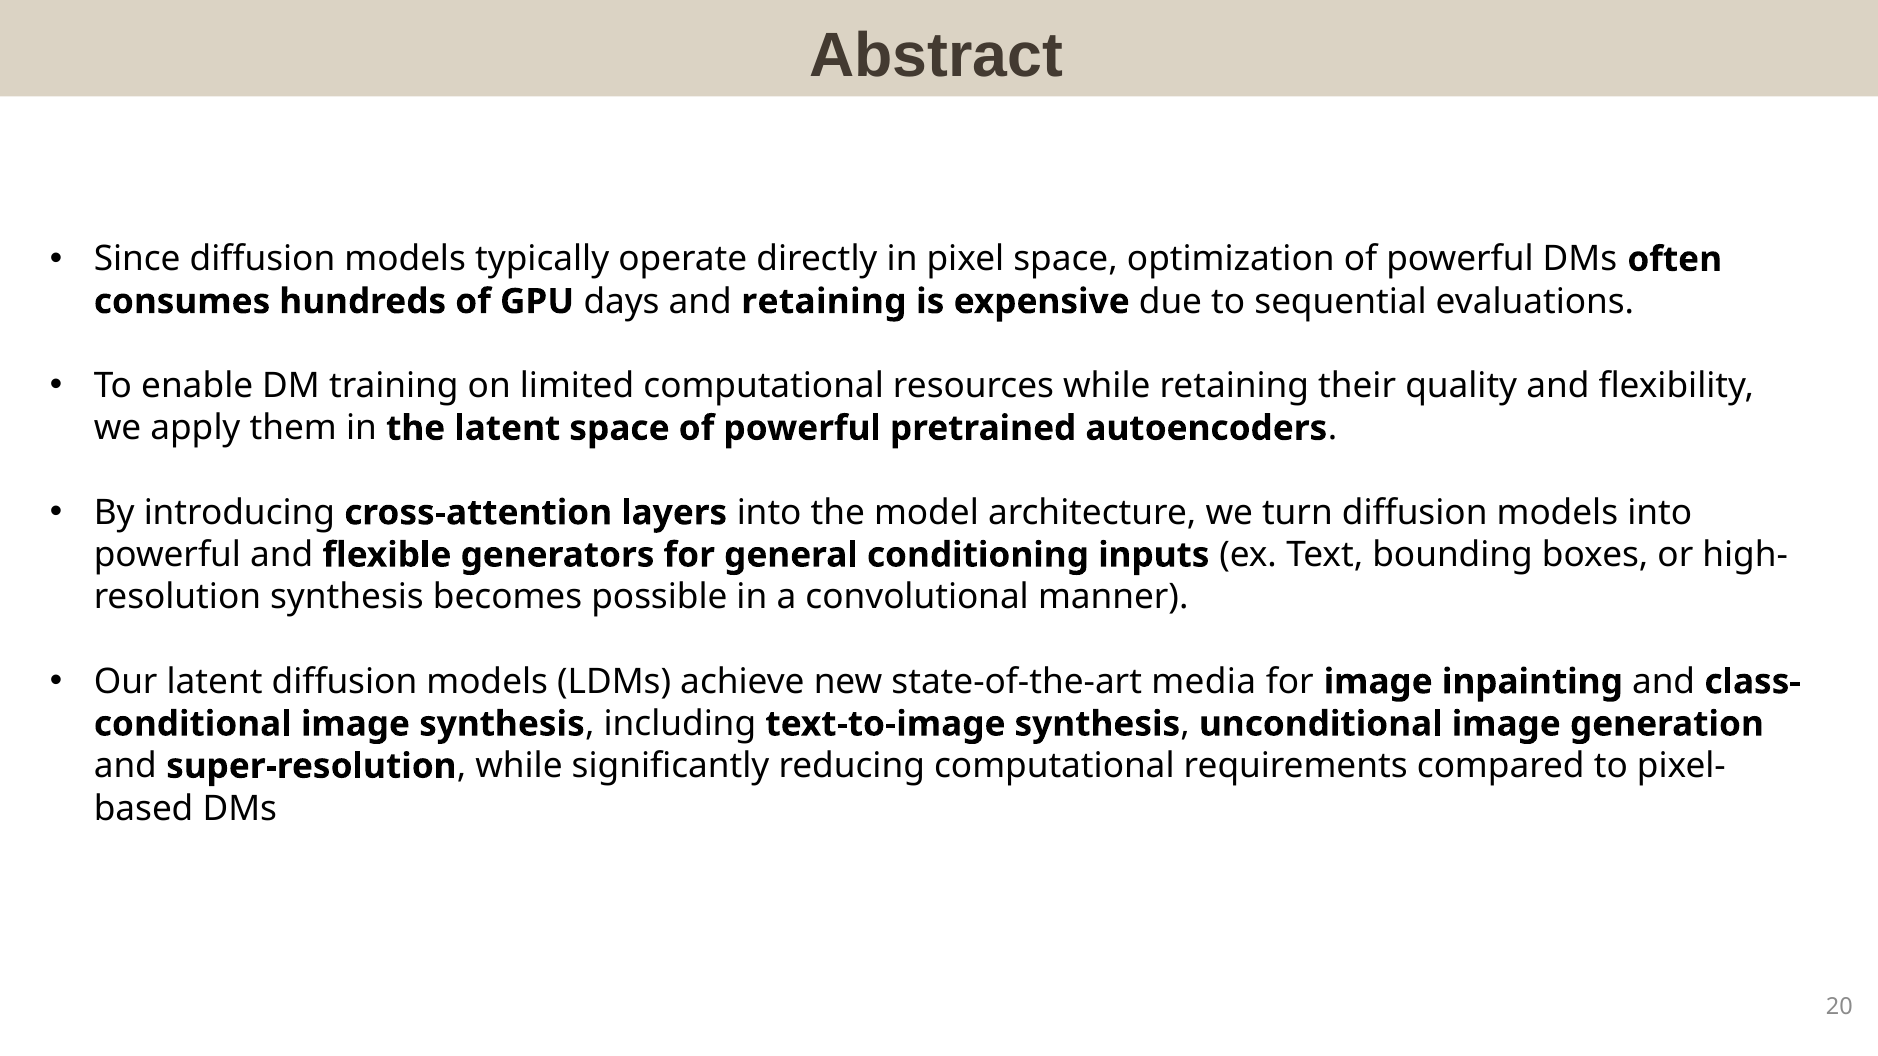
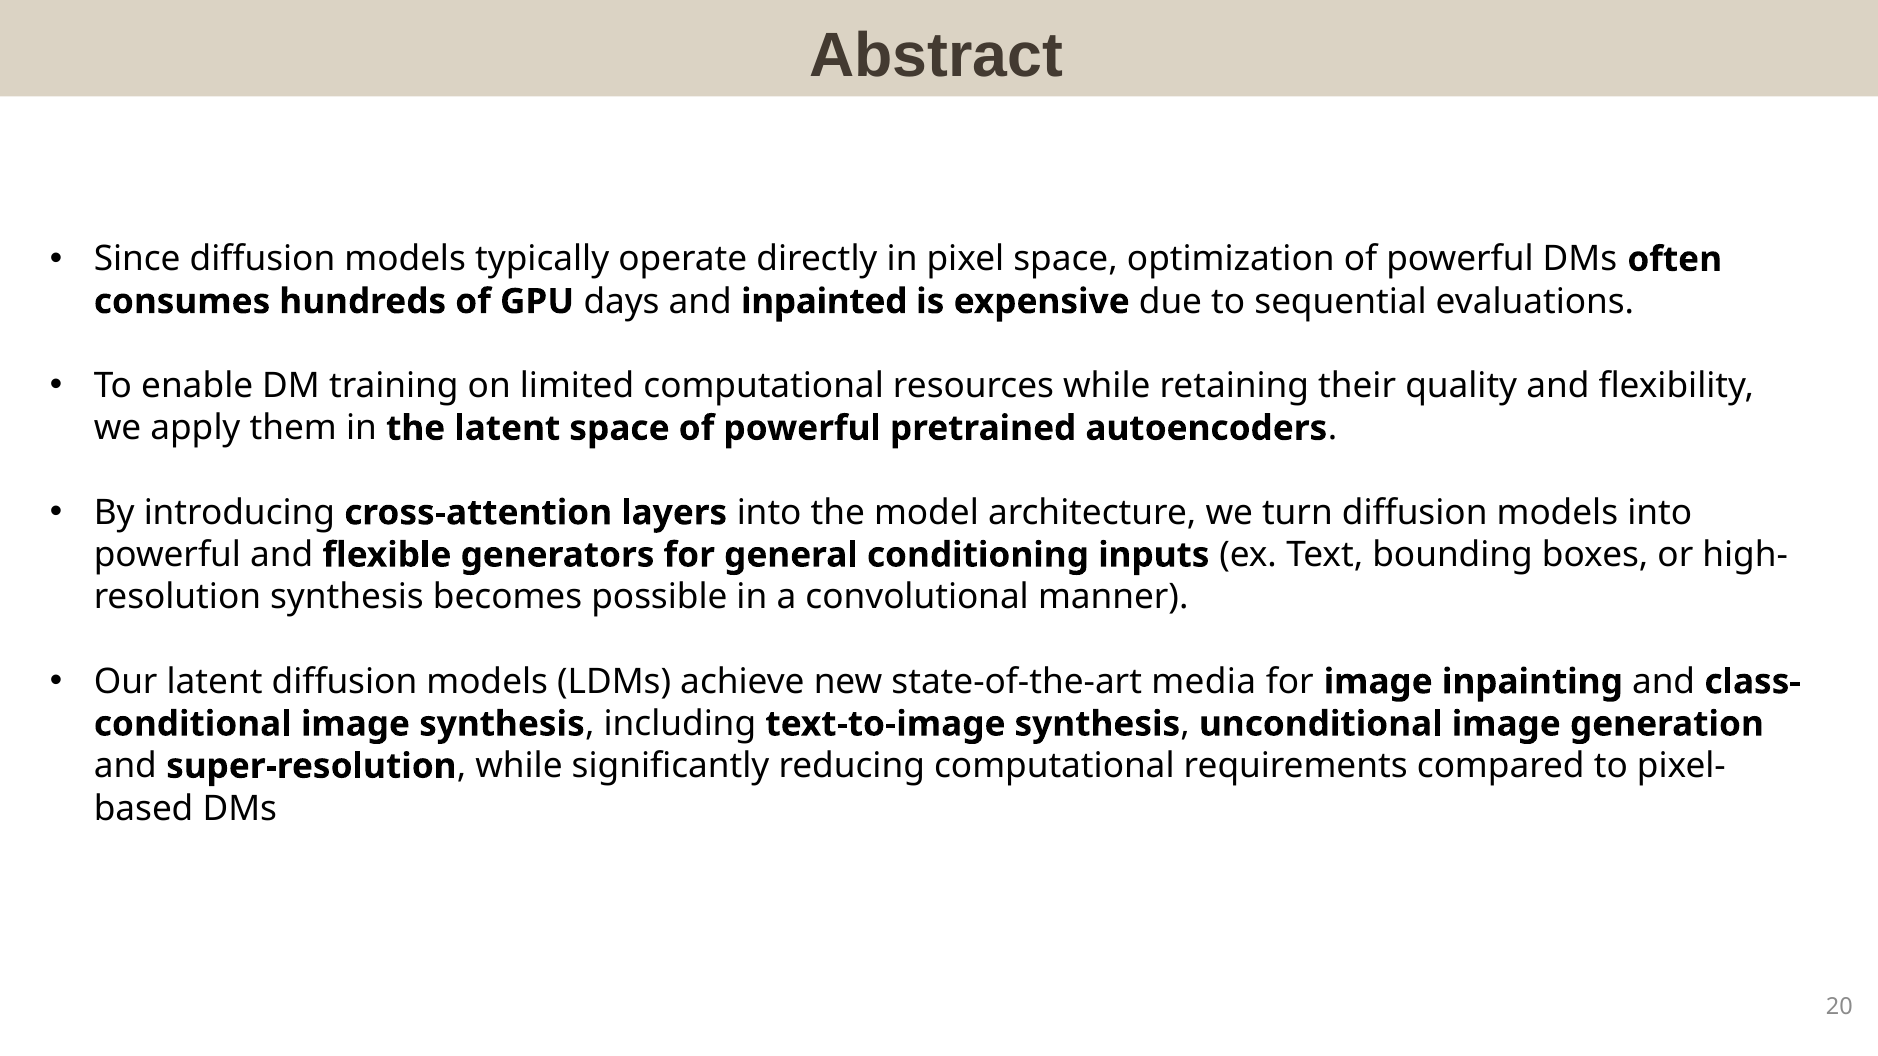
and retaining: retaining -> inpainted
